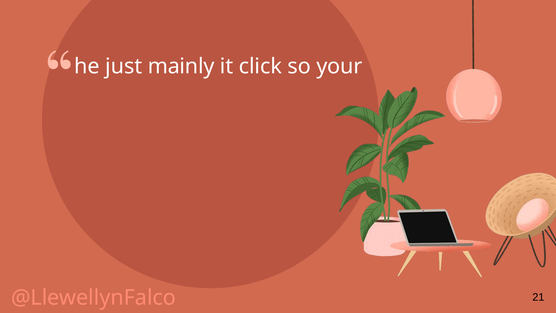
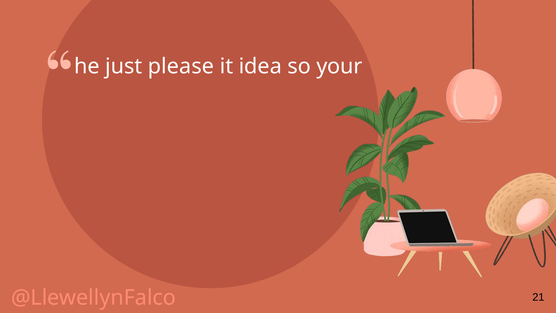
mainly: mainly -> please
click: click -> idea
